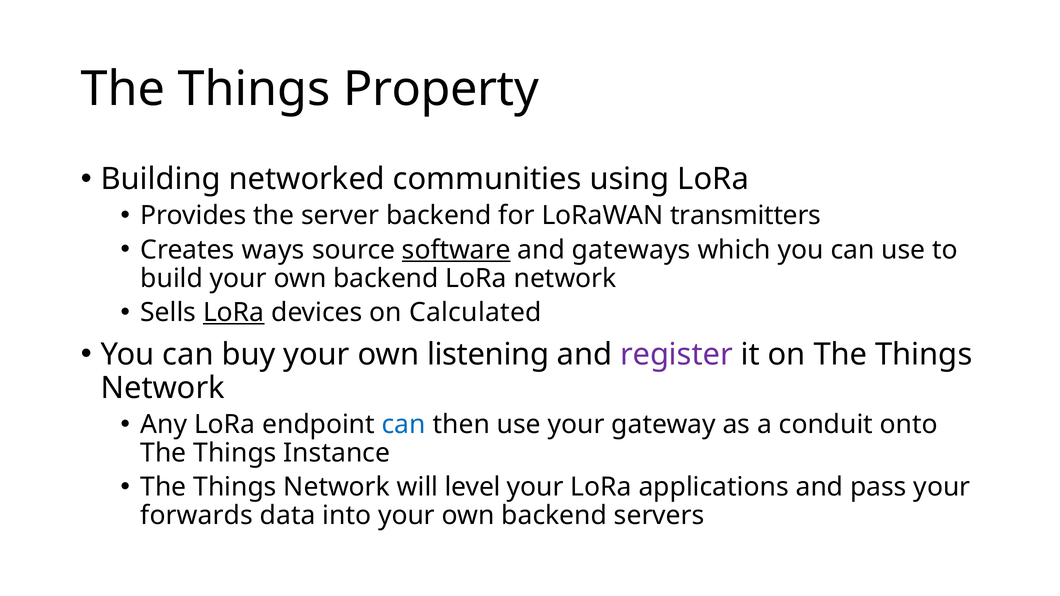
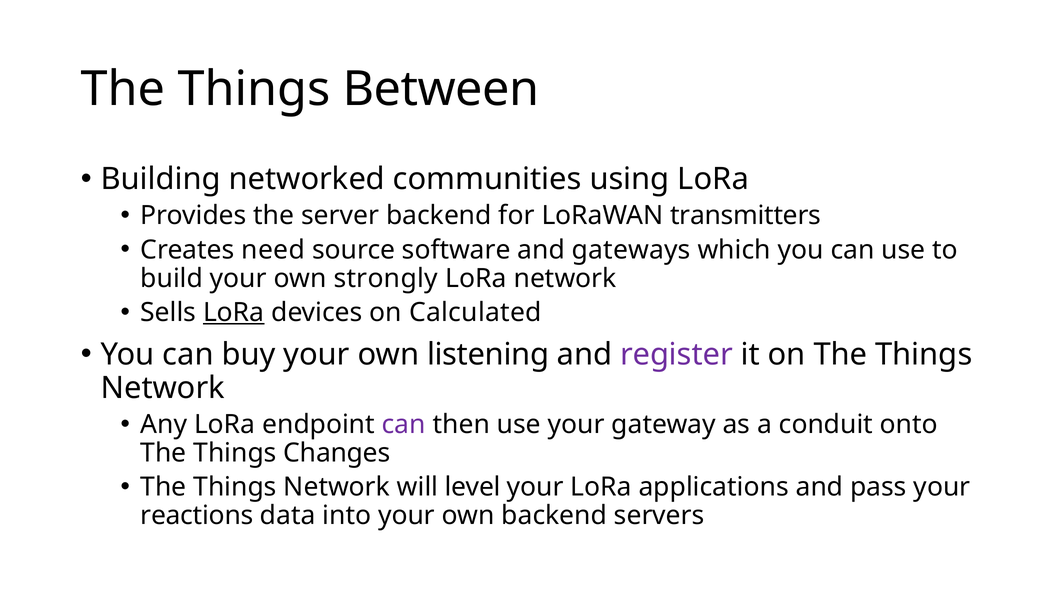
Property: Property -> Between
ways: ways -> need
software underline: present -> none
build your own backend: backend -> strongly
can at (404, 425) colour: blue -> purple
Instance: Instance -> Changes
forwards: forwards -> reactions
